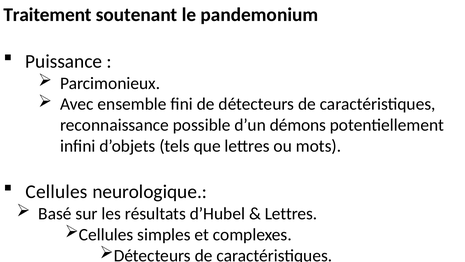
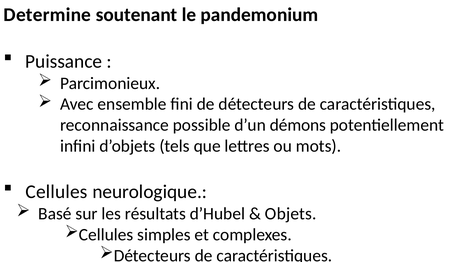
Traitement: Traitement -> Determine
Lettres at (291, 213): Lettres -> Objets
